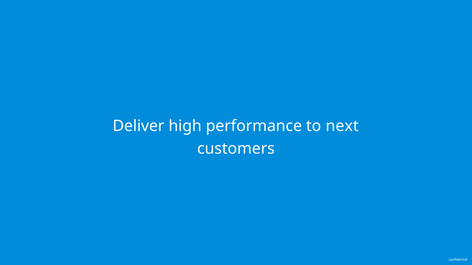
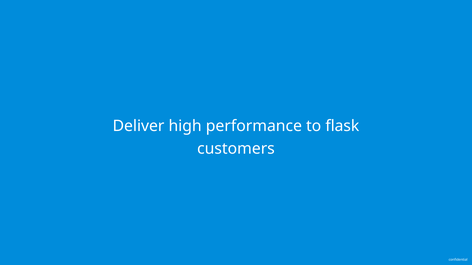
next: next -> flask
